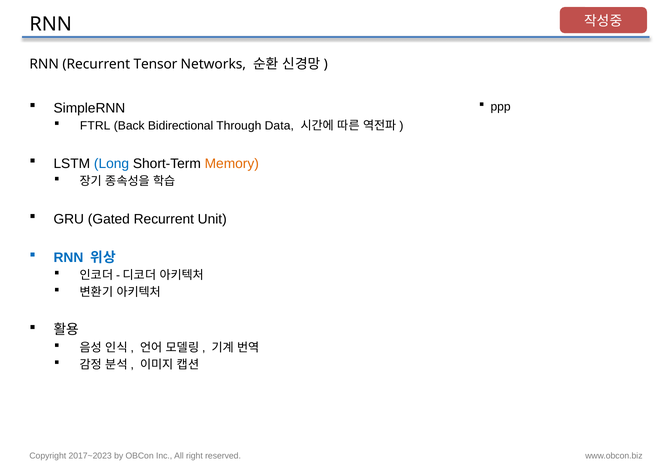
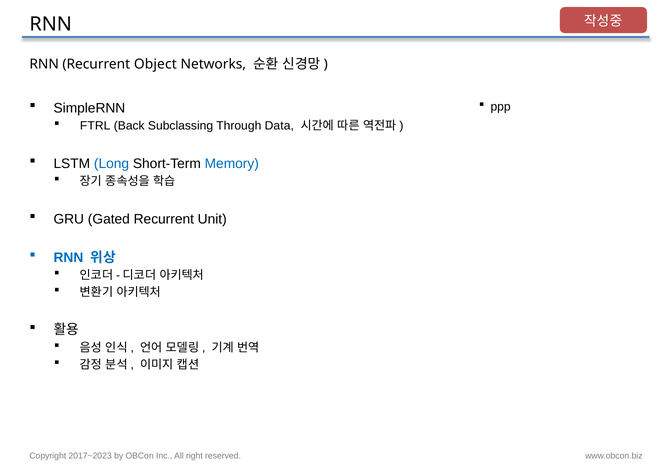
Tensor: Tensor -> Object
Bidirectional: Bidirectional -> Subclassing
Memory colour: orange -> blue
